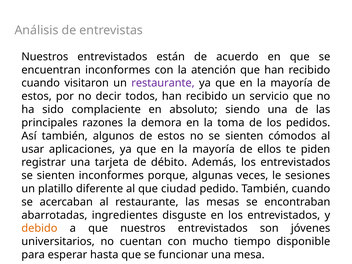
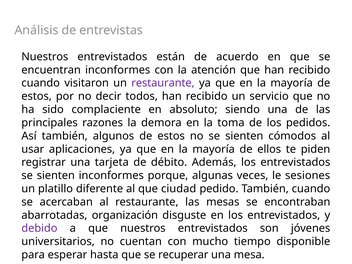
ingredientes: ingredientes -> organización
debido colour: orange -> purple
funcionar: funcionar -> recuperar
